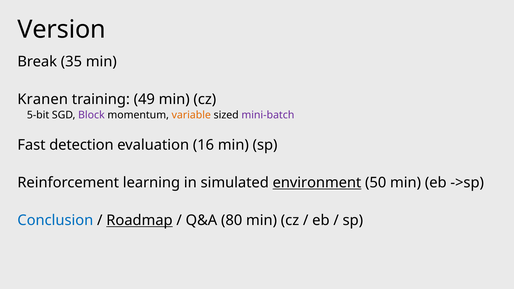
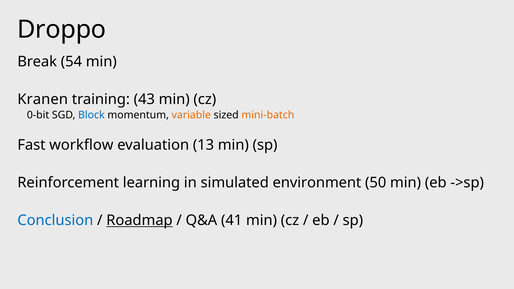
Version: Version -> Droppo
35: 35 -> 54
49: 49 -> 43
5-bit: 5-bit -> 0-bit
Block colour: purple -> blue
mini-batch colour: purple -> orange
detection: detection -> workflow
16: 16 -> 13
environment underline: present -> none
80: 80 -> 41
